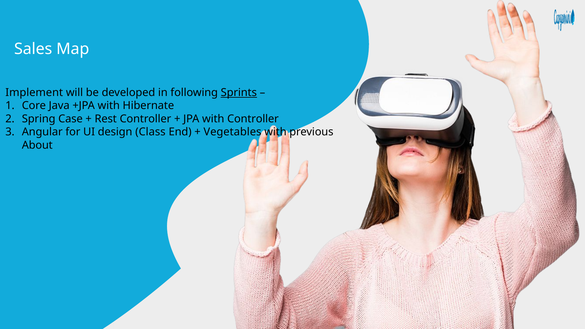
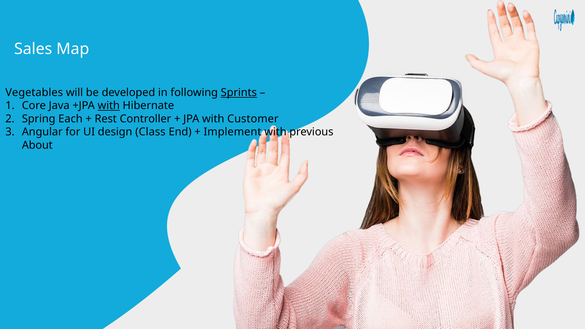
Implement: Implement -> Vegetables
with at (109, 106) underline: none -> present
Case: Case -> Each
with Controller: Controller -> Customer
Vegetables: Vegetables -> Implement
